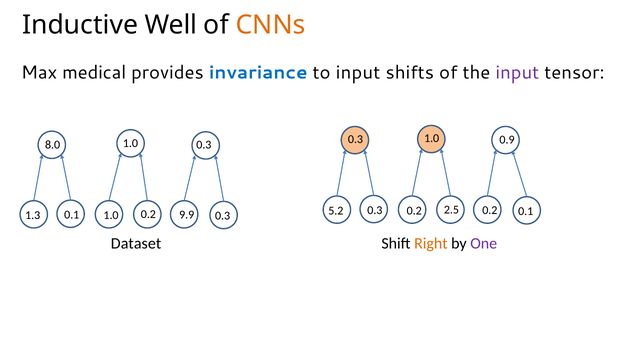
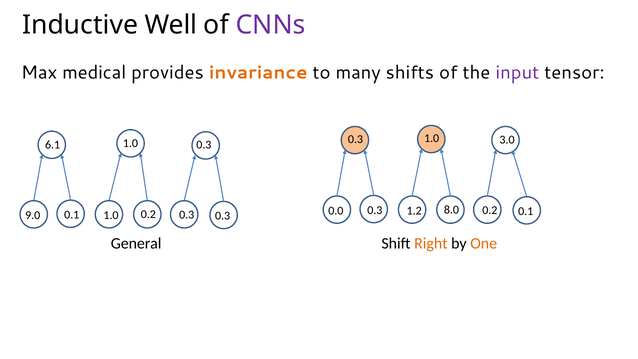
CNNs colour: orange -> purple
invariance colour: blue -> orange
to input: input -> many
0.9: 0.9 -> 3.0
8.0: 8.0 -> 6.1
2.5: 2.5 -> 8.0
1.3: 1.3 -> 9.0
0.1 1.0 9.9: 9.9 -> 0.3
5.2: 5.2 -> 0.0
0.3 0.2: 0.2 -> 1.2
Dataset: Dataset -> General
One colour: purple -> orange
